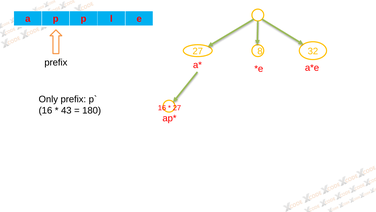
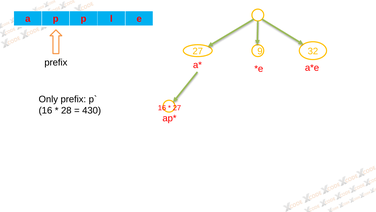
8: 8 -> 9
43: 43 -> 28
180: 180 -> 430
